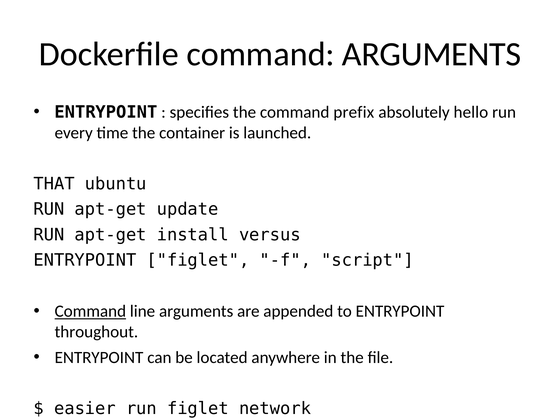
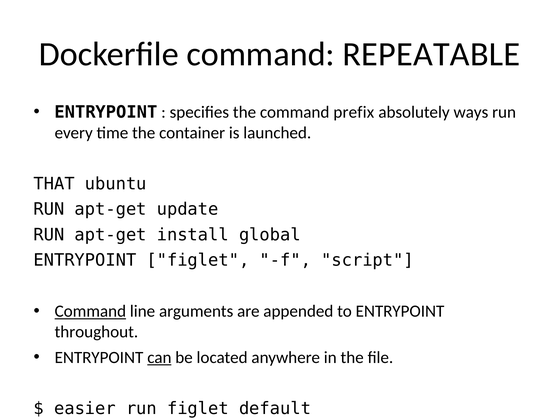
command ARGUMENTS: ARGUMENTS -> REPEATABLE
hello: hello -> ways
versus: versus -> global
can underline: none -> present
network: network -> default
